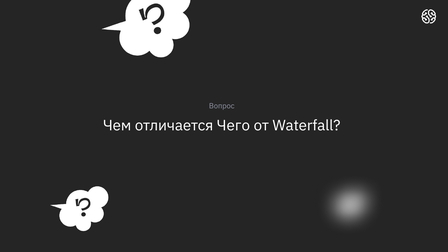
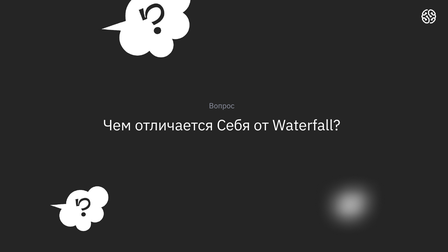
Чего: Чего -> Себя
